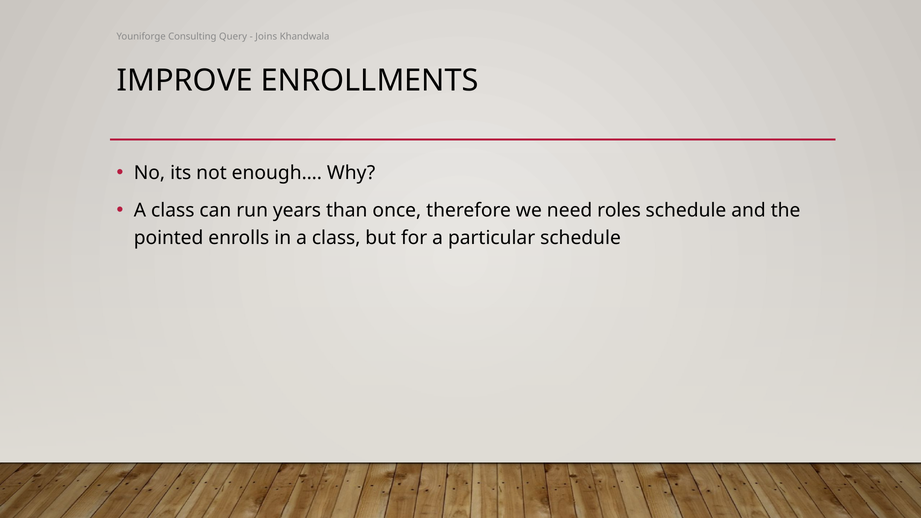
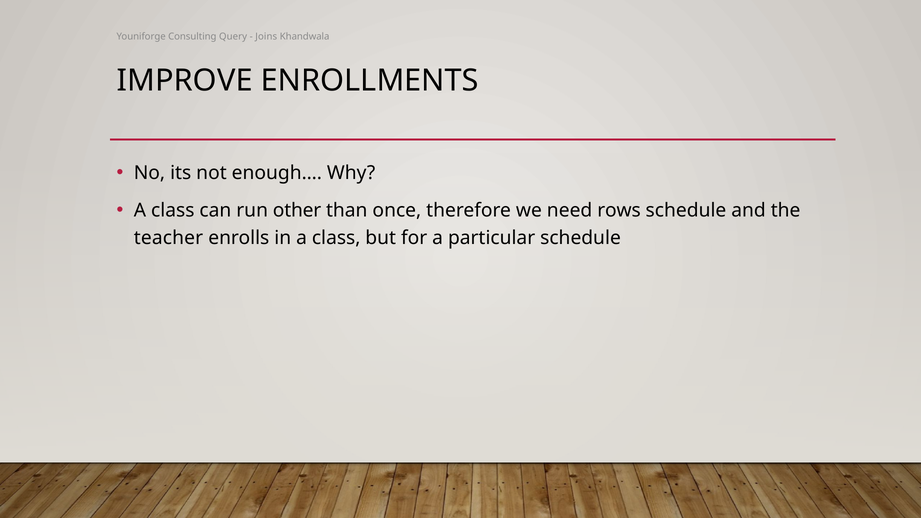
years: years -> other
roles: roles -> rows
pointed: pointed -> teacher
